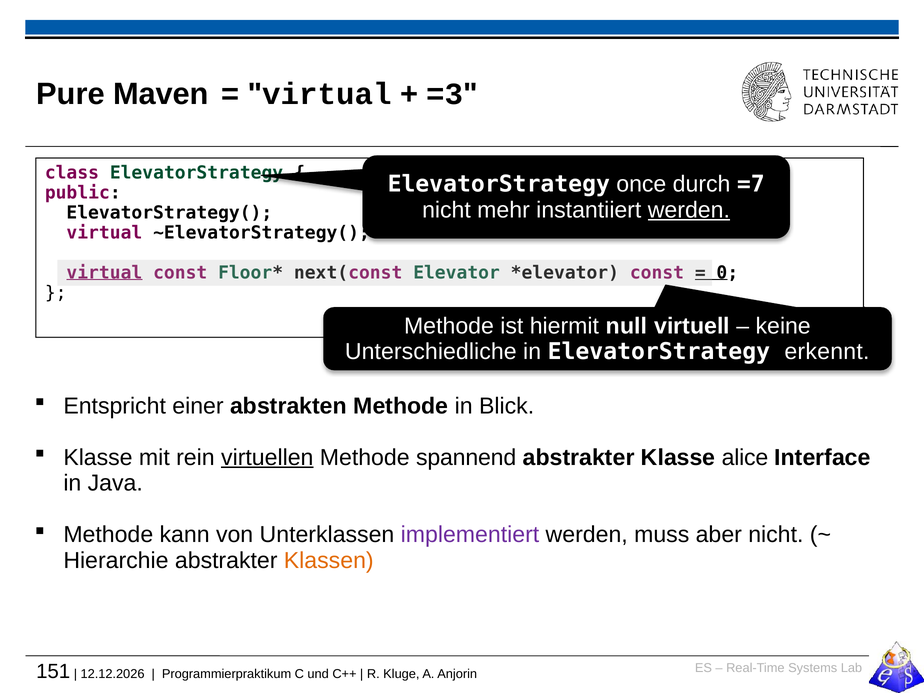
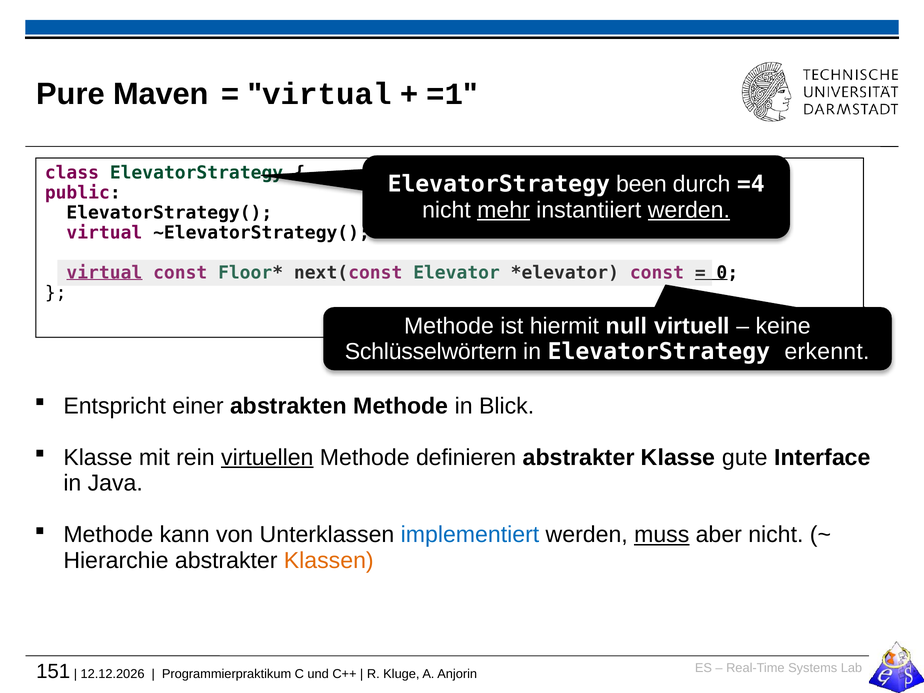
=3: =3 -> =1
once: once -> been
=7: =7 -> =4
mehr underline: none -> present
Unterschiedliche: Unterschiedliche -> Schlüsselwörtern
spannend: spannend -> definieren
alice: alice -> gute
implementiert colour: purple -> blue
muss underline: none -> present
